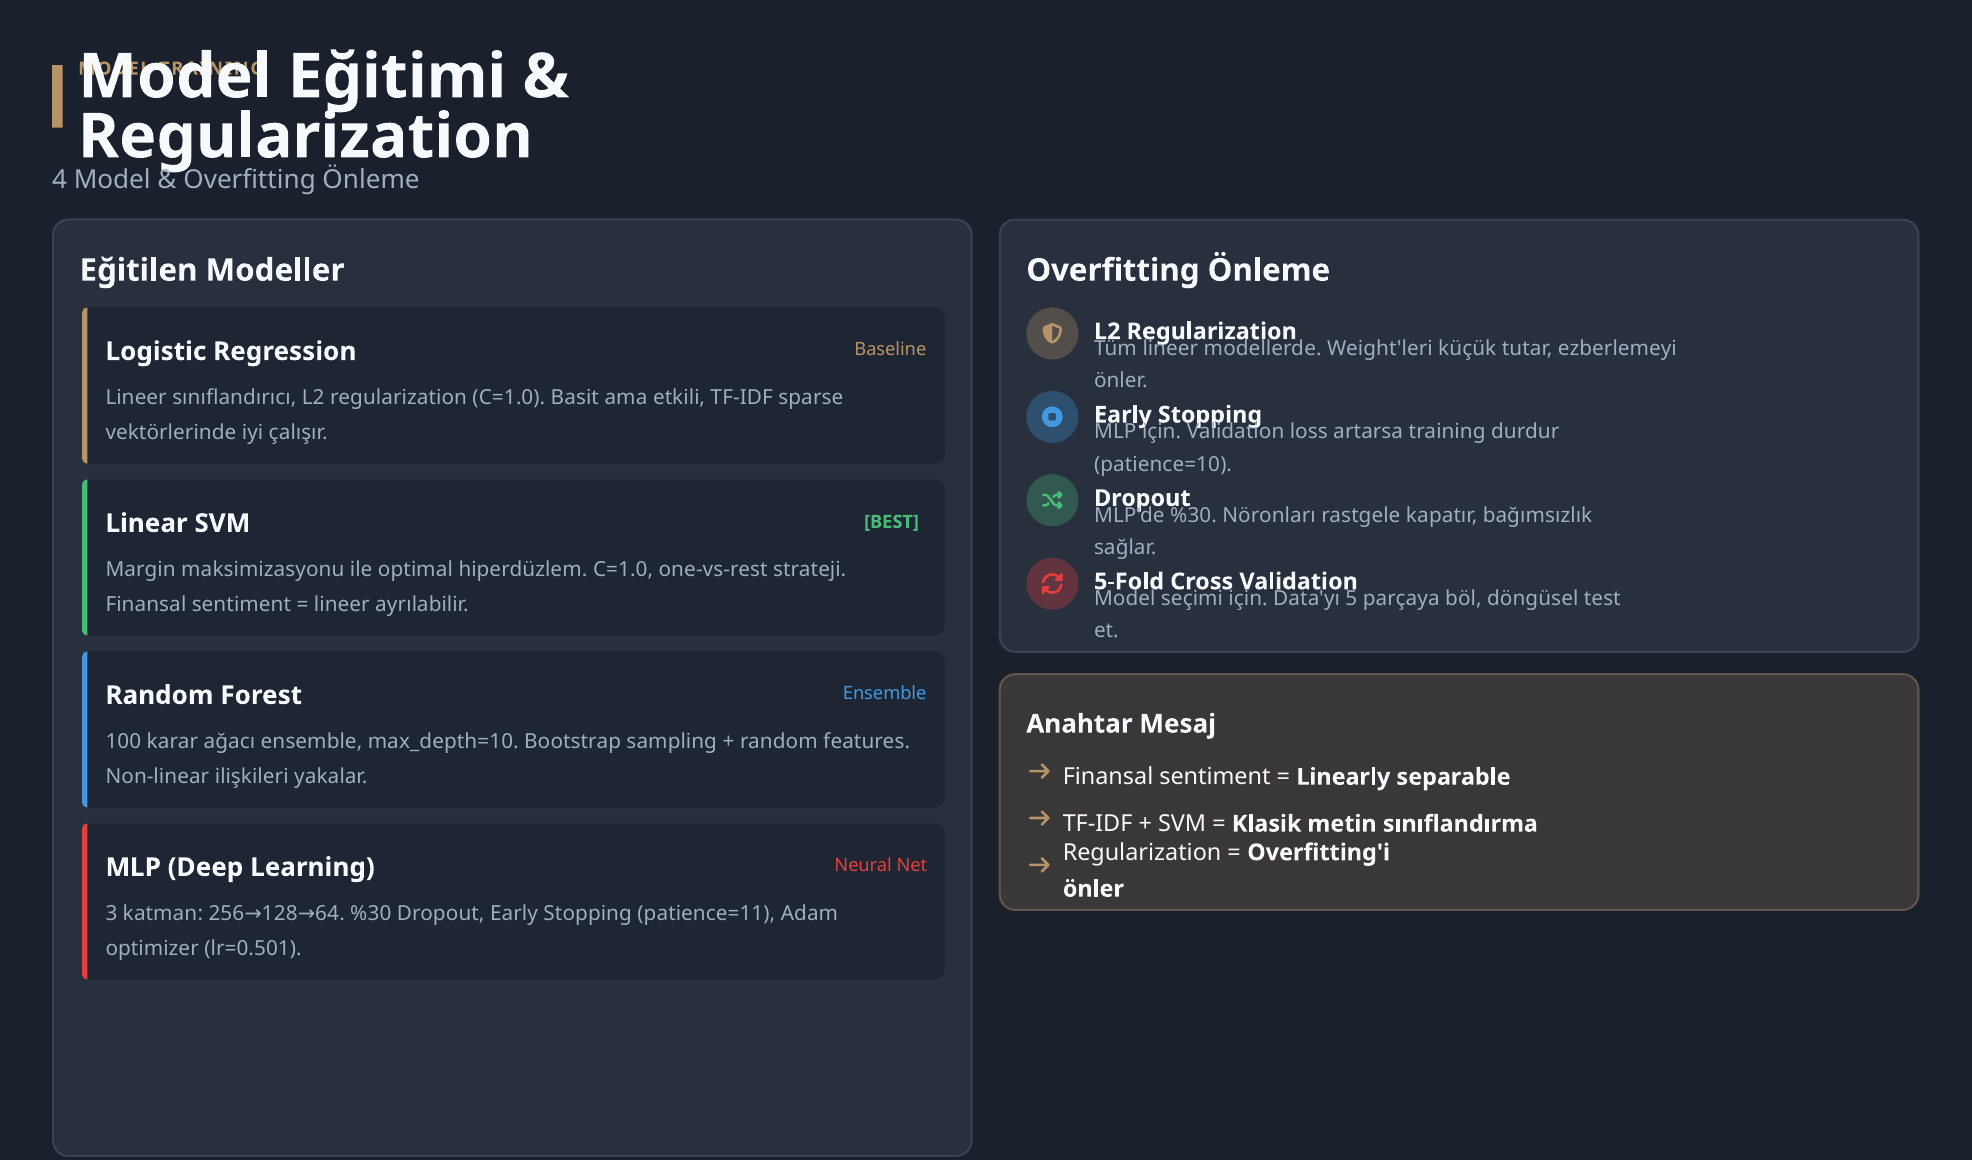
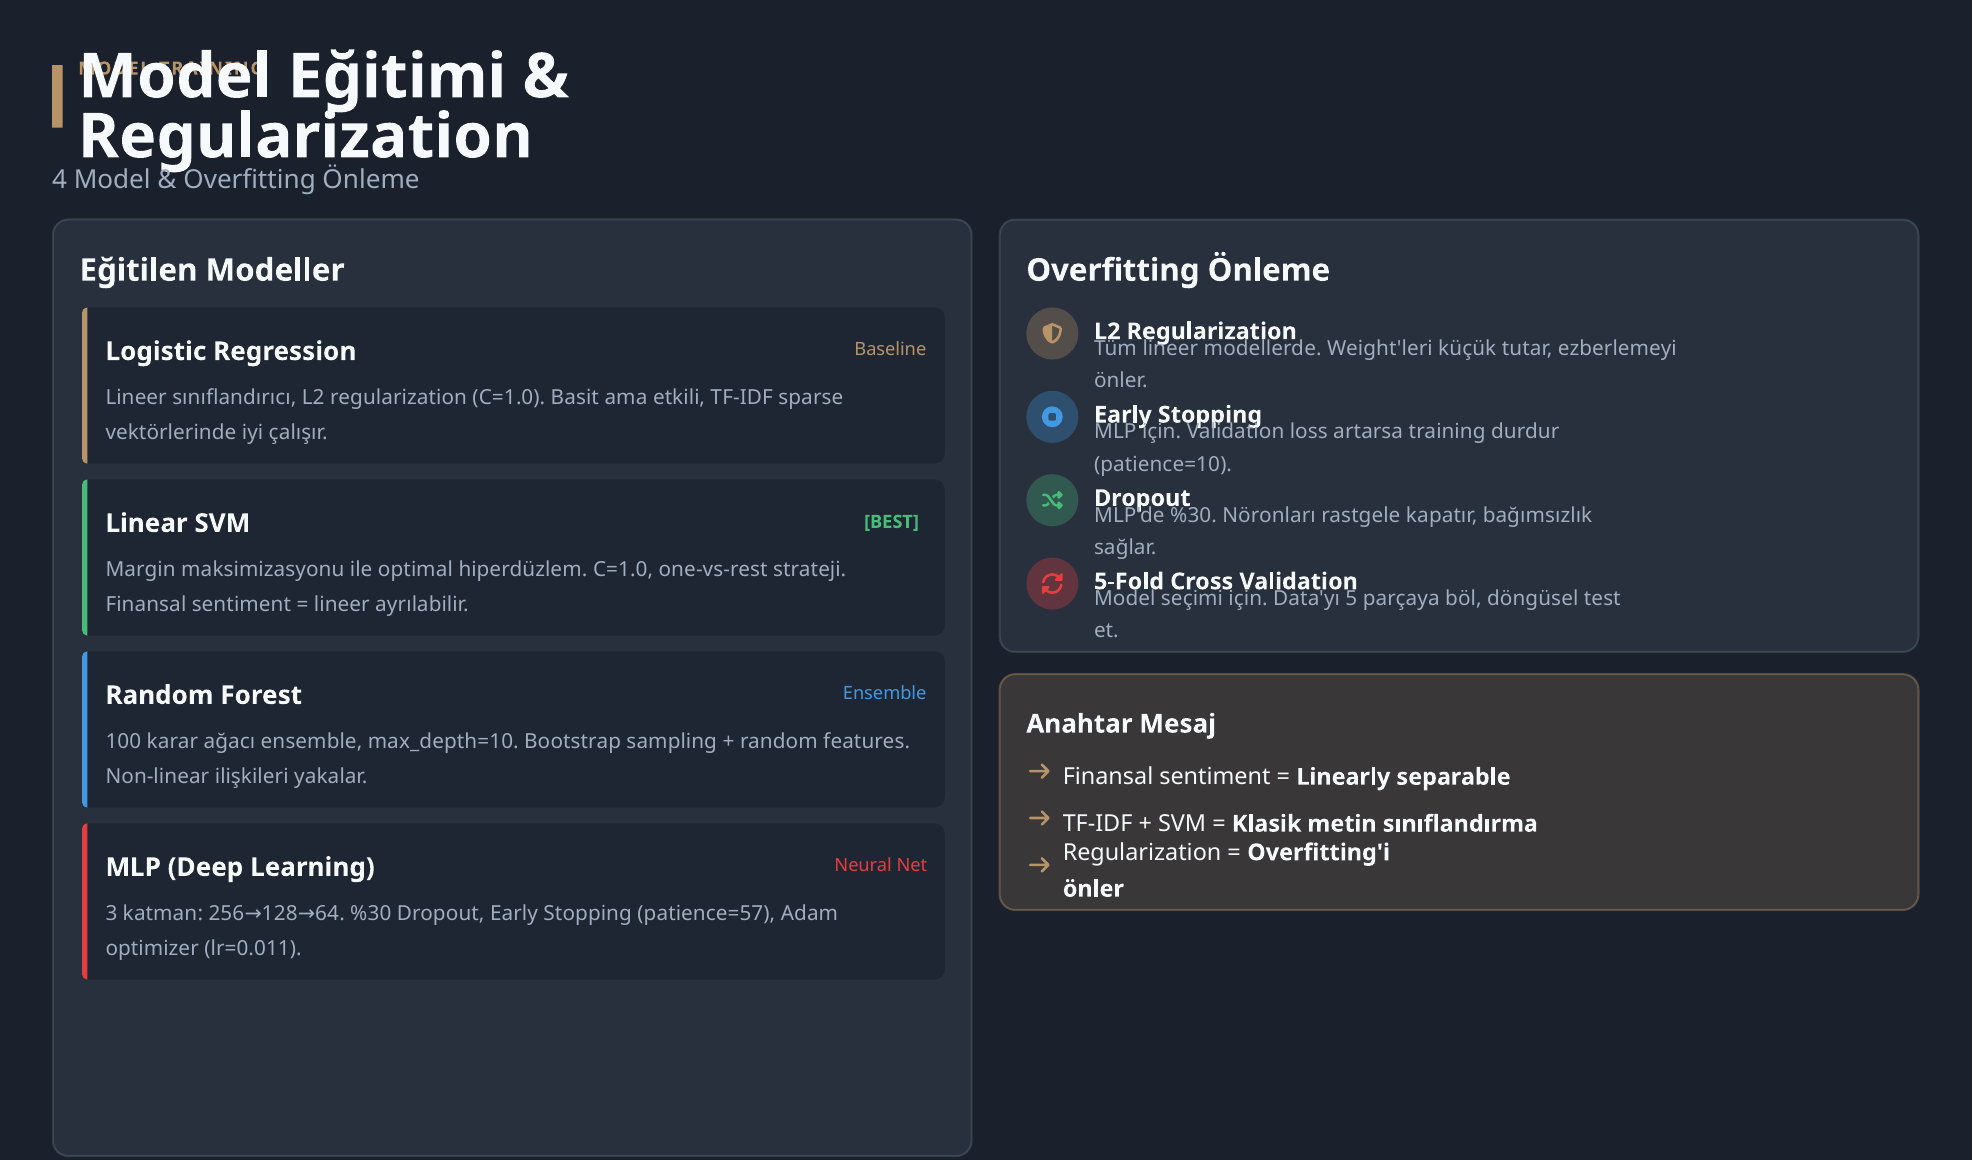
patience=11: patience=11 -> patience=57
lr=0.501: lr=0.501 -> lr=0.011
